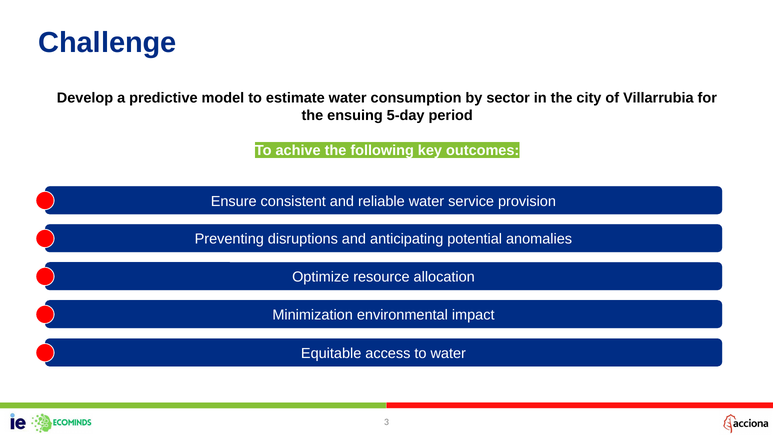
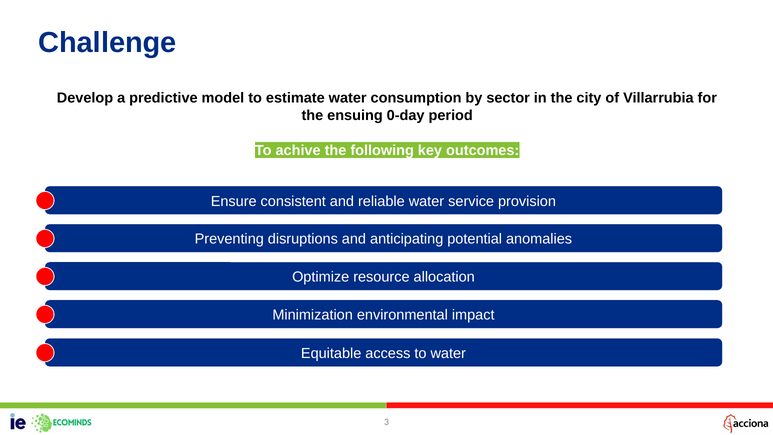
5-day: 5-day -> 0-day
